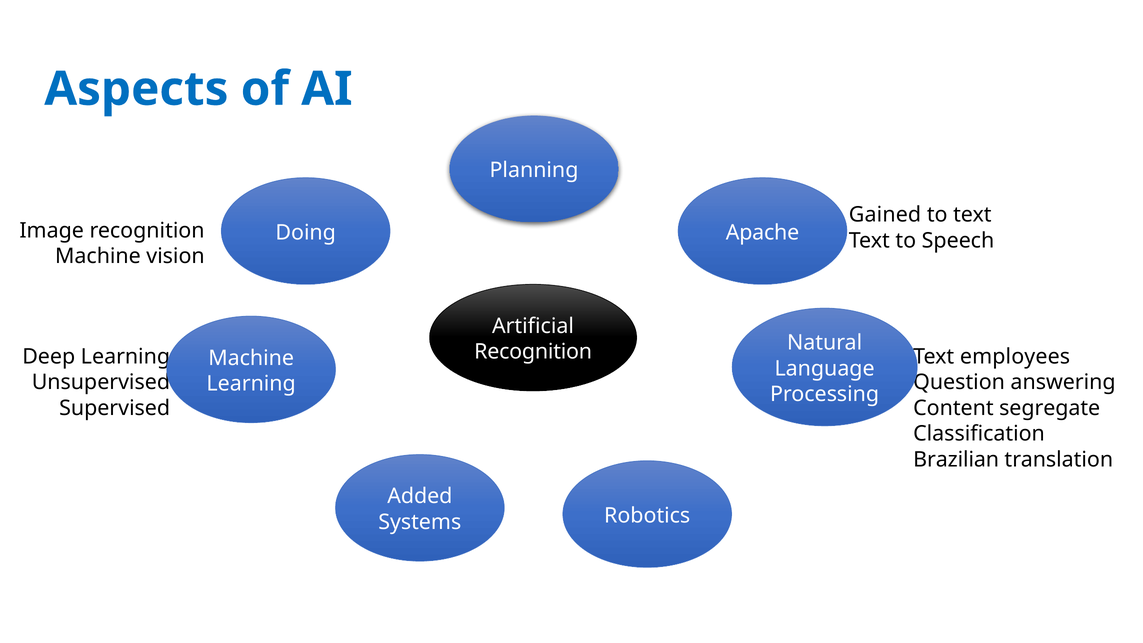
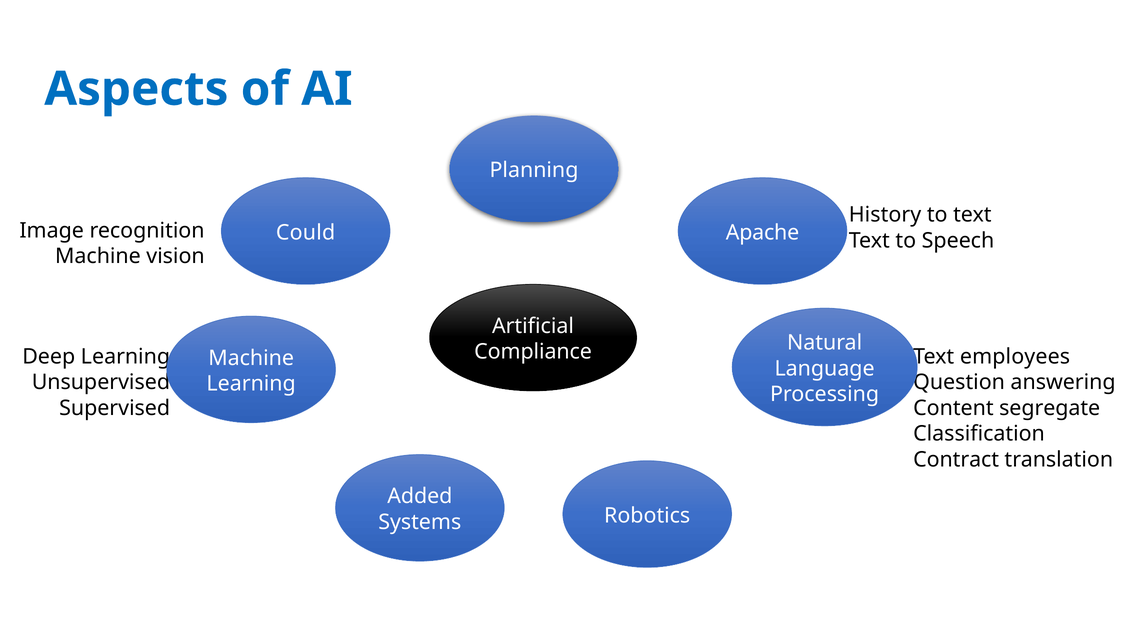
Gained: Gained -> History
Doing: Doing -> Could
Recognition at (533, 352): Recognition -> Compliance
Brazilian: Brazilian -> Contract
